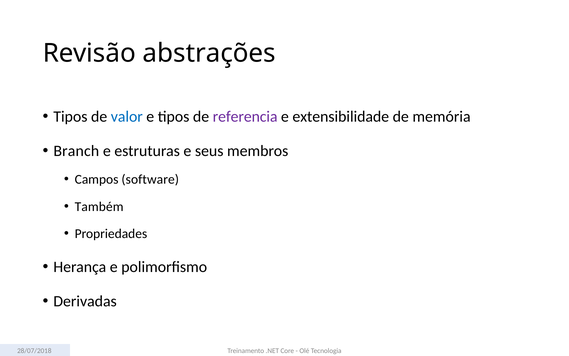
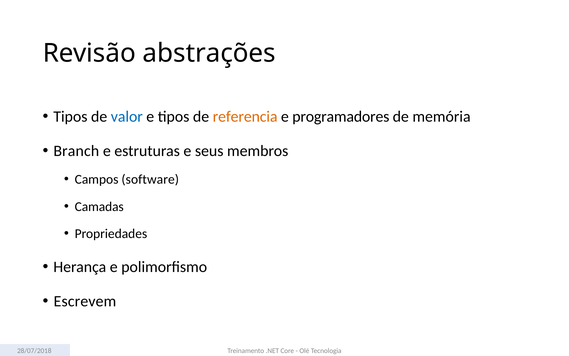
referencia colour: purple -> orange
extensibilidade: extensibilidade -> programadores
Também: Também -> Camadas
Derivadas: Derivadas -> Escrevem
